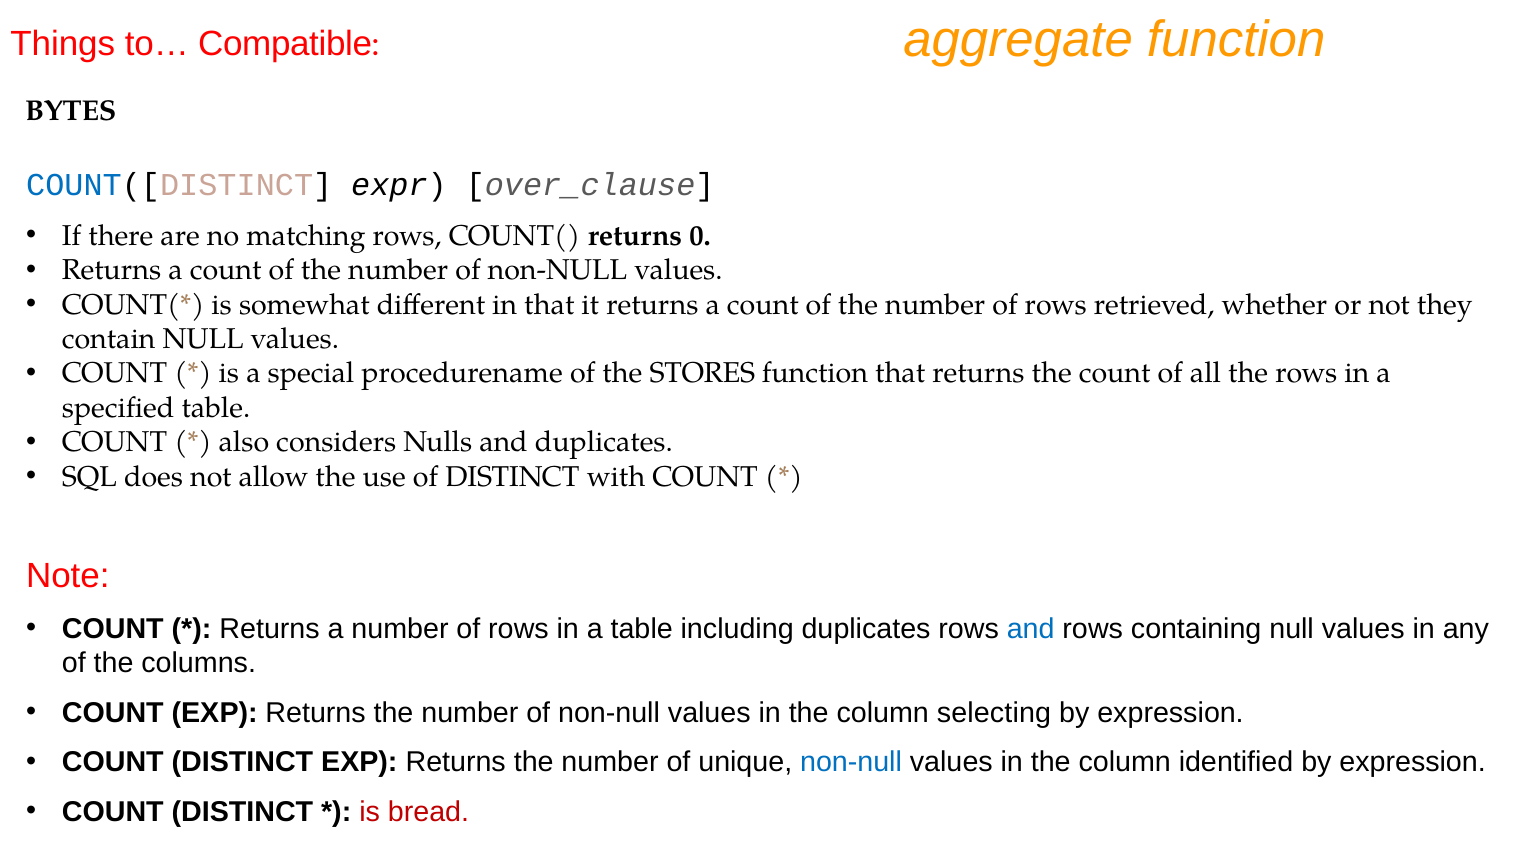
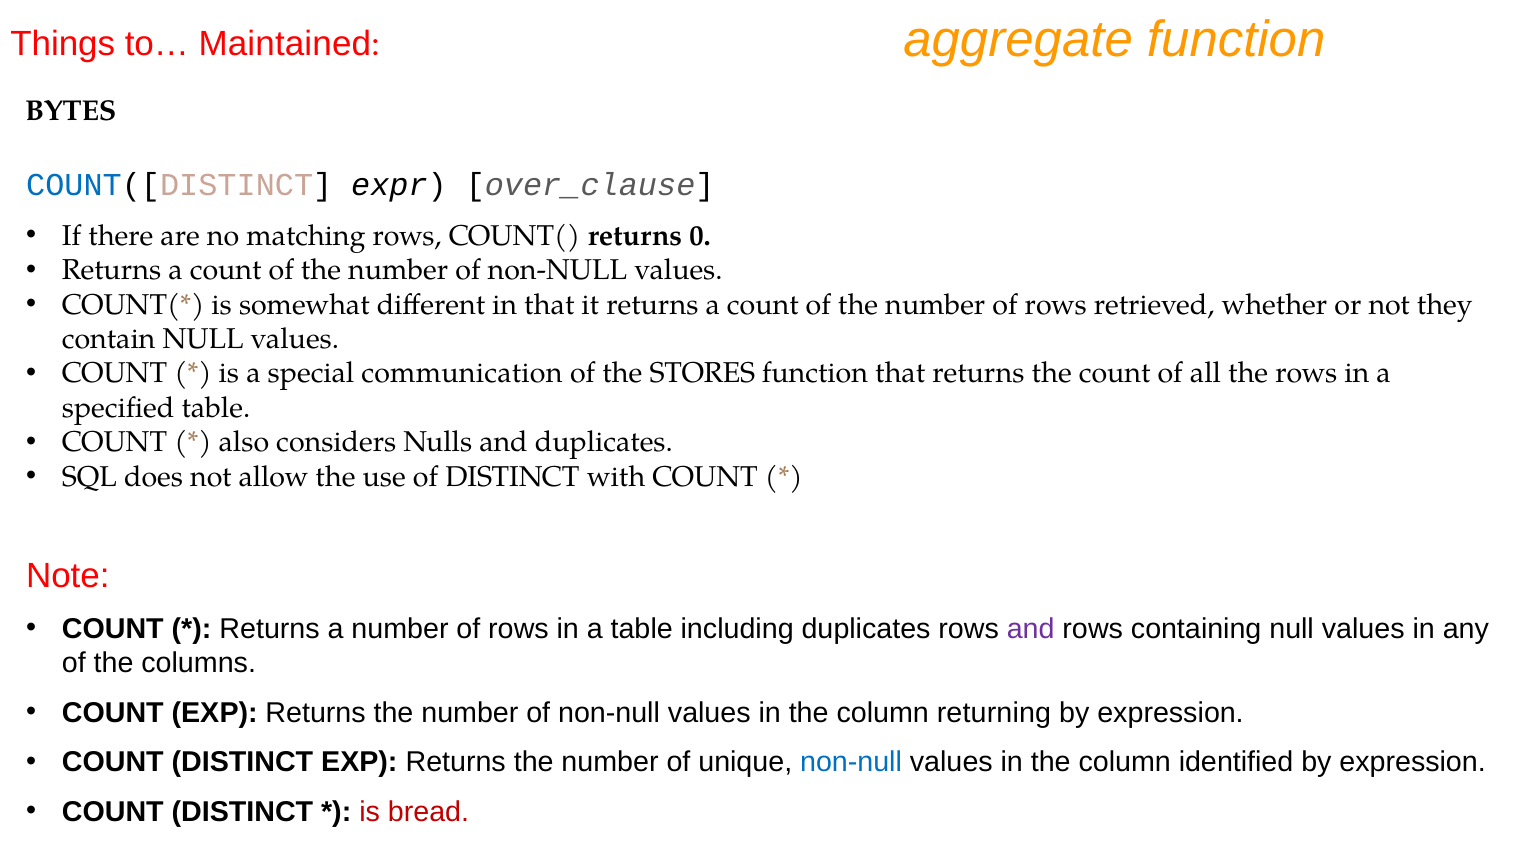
Compatible: Compatible -> Maintained
procedurename: procedurename -> communication
and at (1031, 629) colour: blue -> purple
selecting: selecting -> returning
